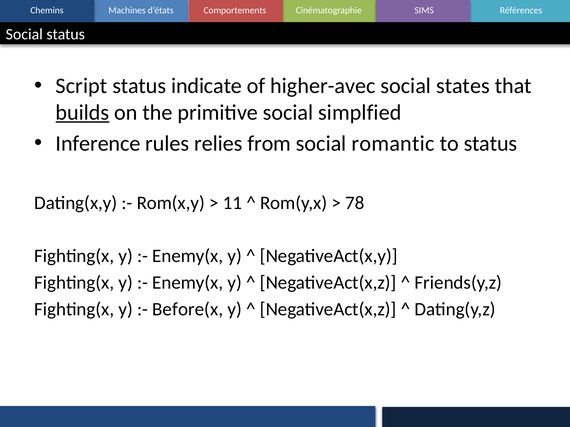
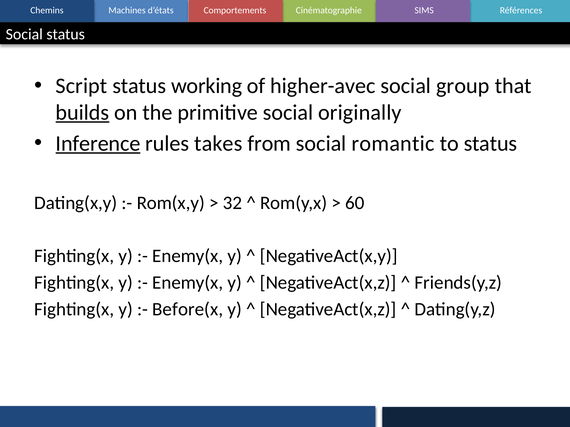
indicate: indicate -> working
states: states -> group
simplfied: simplfied -> originally
Inference underline: none -> present
relies: relies -> takes
11: 11 -> 32
78: 78 -> 60
